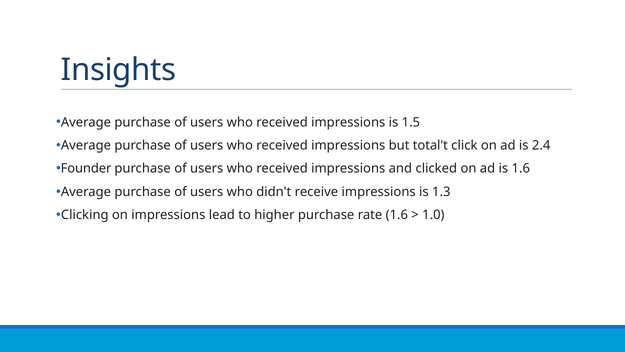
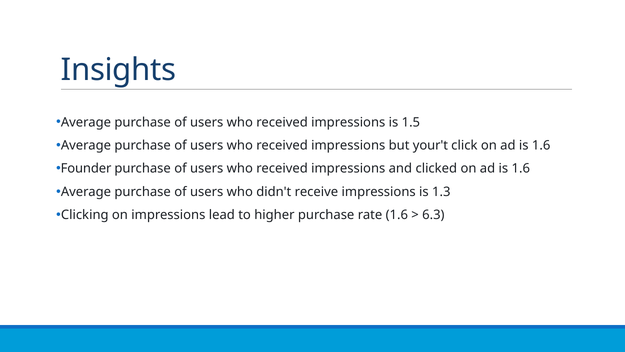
total't: total't -> your't
2.4 at (541, 145): 2.4 -> 1.6
1.0: 1.0 -> 6.3
